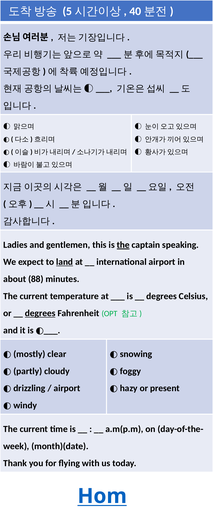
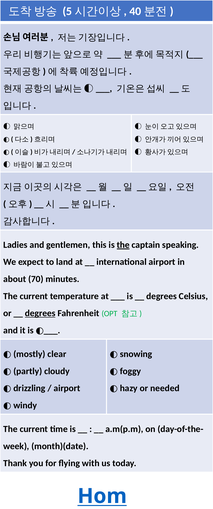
land underline: present -> none
88: 88 -> 70
present: present -> needed
